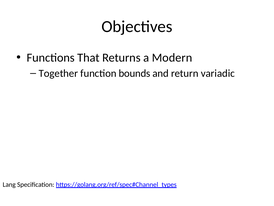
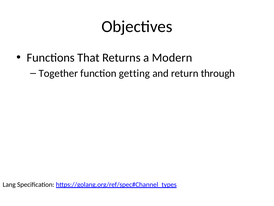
bounds: bounds -> getting
variadic: variadic -> through
